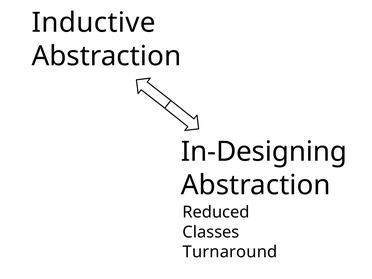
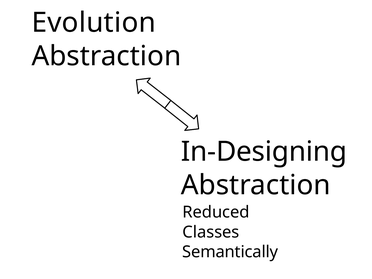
Inductive: Inductive -> Evolution
Turnaround: Turnaround -> Semantically
